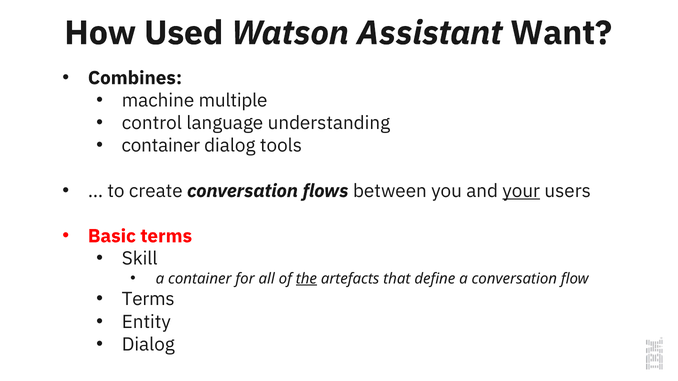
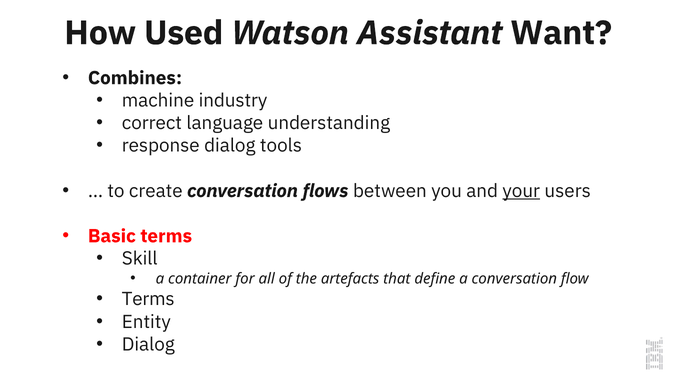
multiple: multiple -> industry
control: control -> correct
container at (161, 146): container -> response
the underline: present -> none
